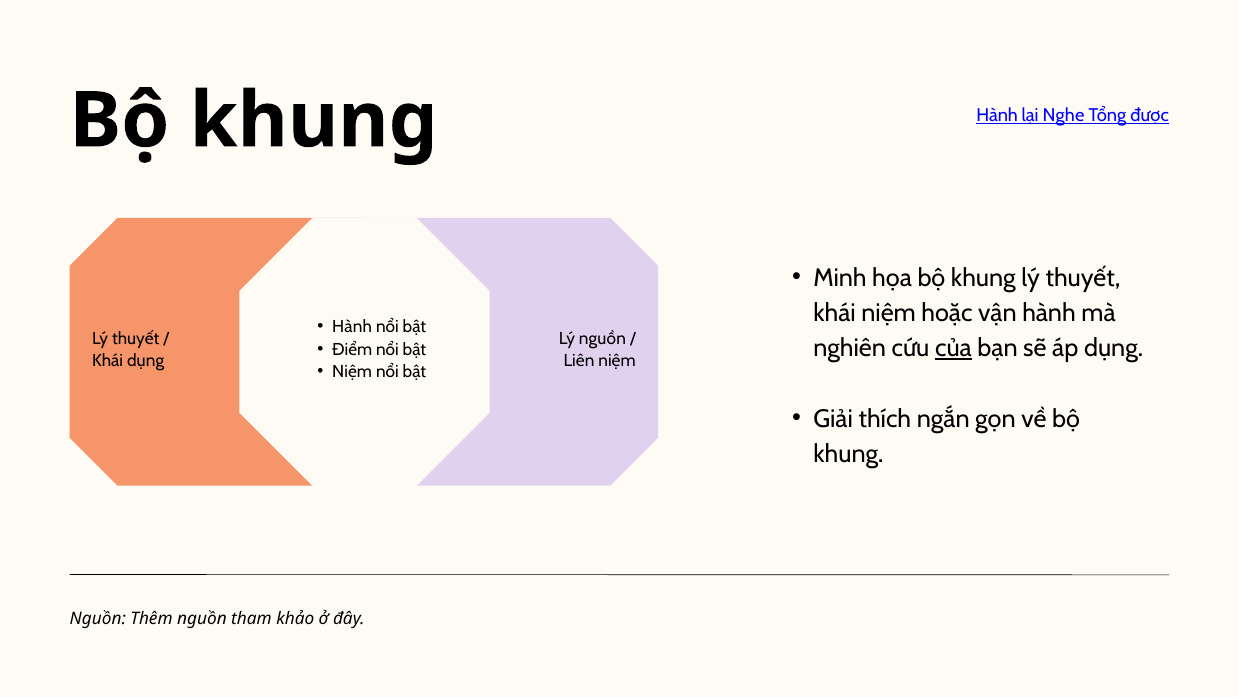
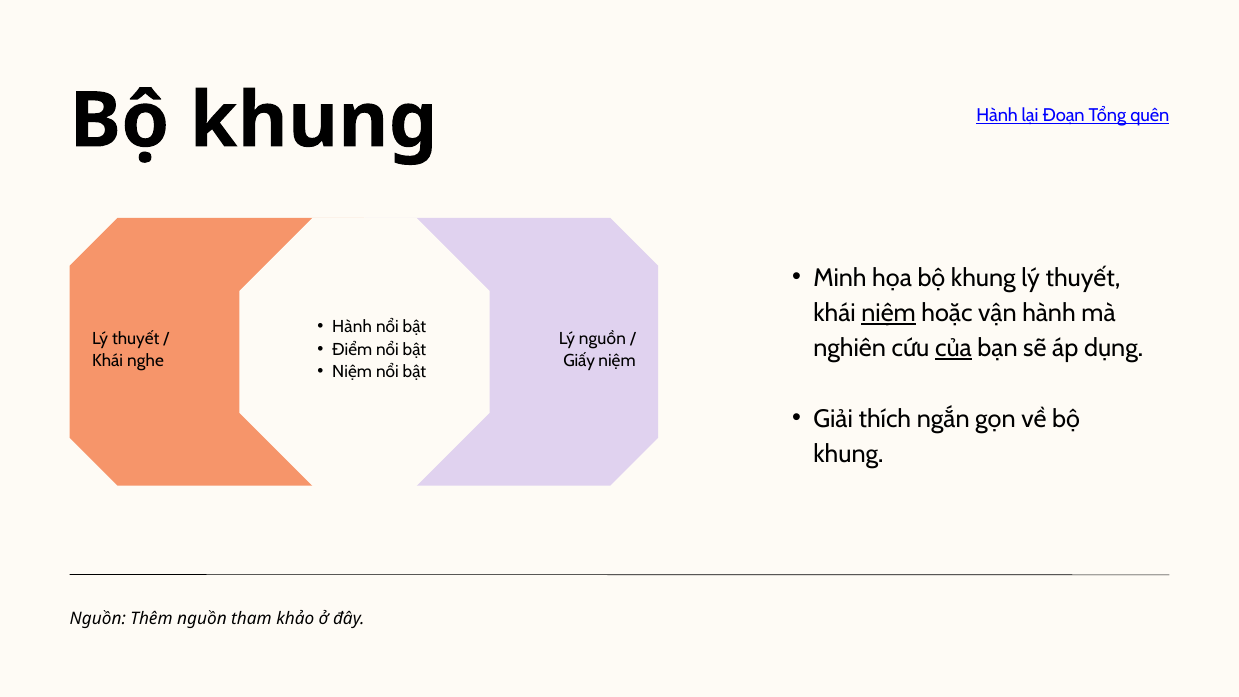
Nghe: Nghe -> Đoạn
được: được -> quên
niệm at (889, 313) underline: none -> present
Khái dụng: dụng -> nghe
Liên: Liên -> Giấy
